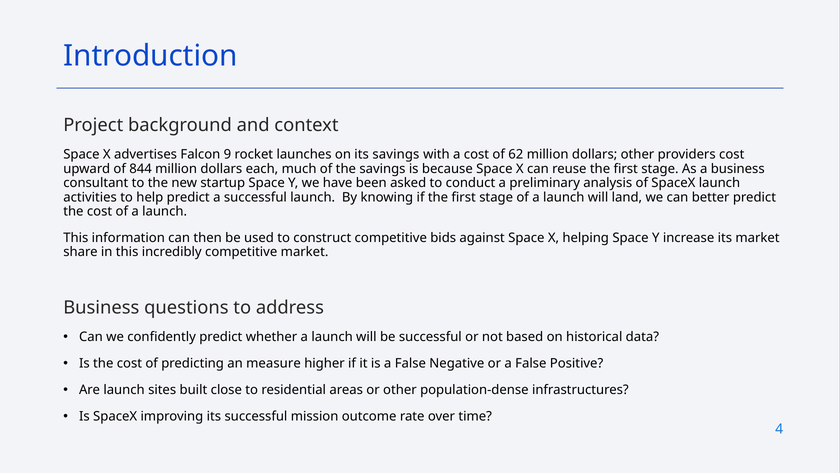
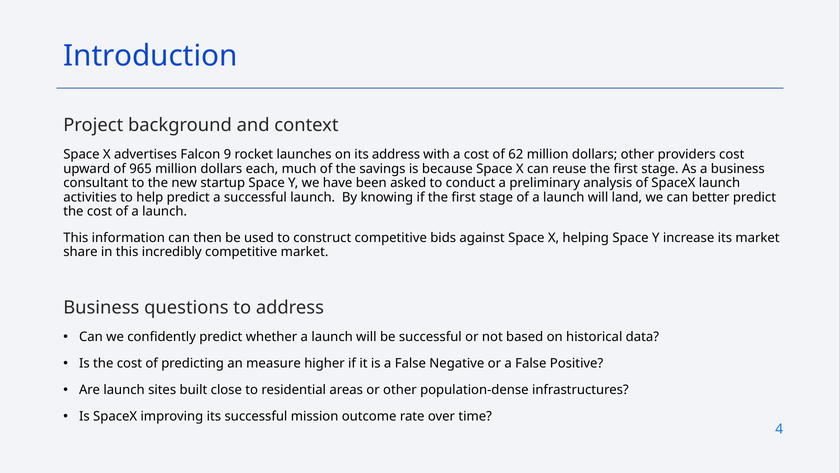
its savings: savings -> address
844: 844 -> 965
